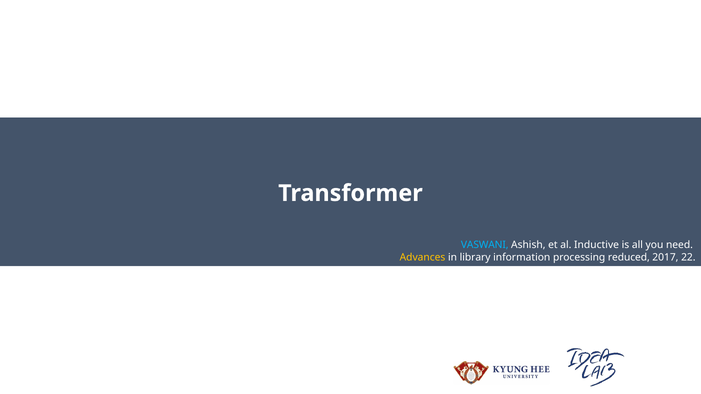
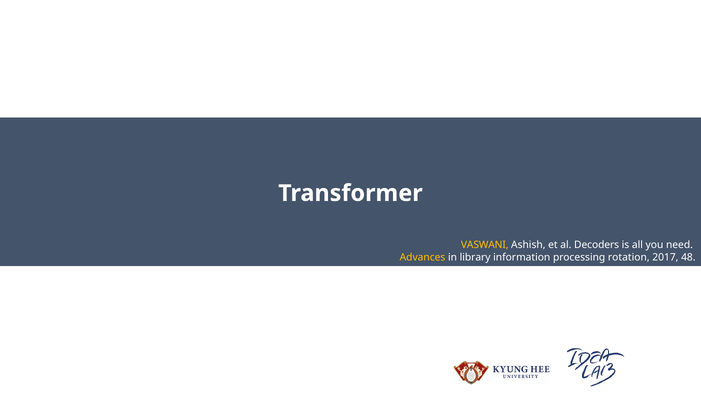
VASWANI colour: light blue -> yellow
Inductive: Inductive -> Decoders
reduced: reduced -> rotation
22: 22 -> 48
